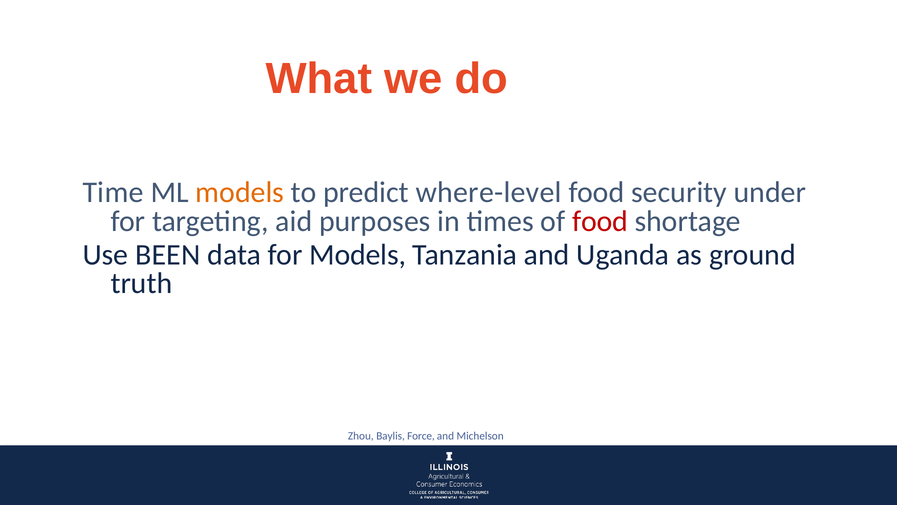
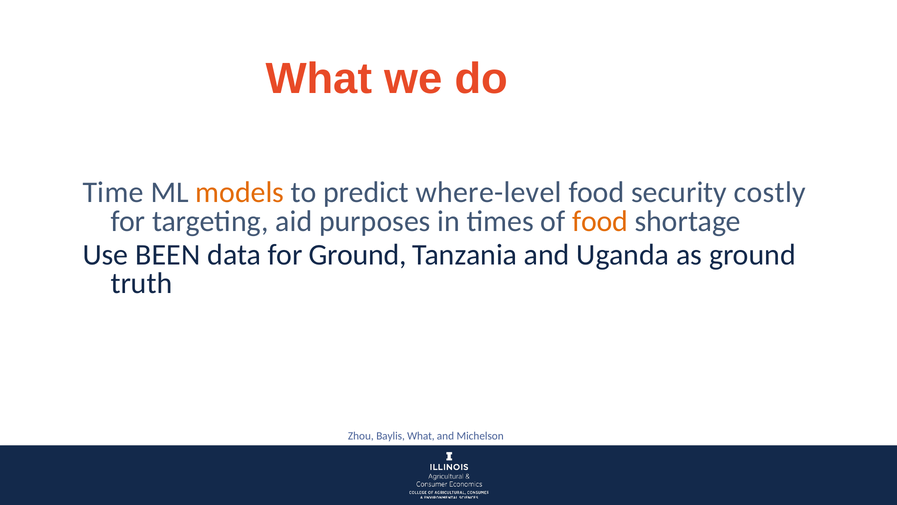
under: under -> costly
food at (600, 221) colour: red -> orange
for Models: Models -> Ground
Baylis Force: Force -> What
